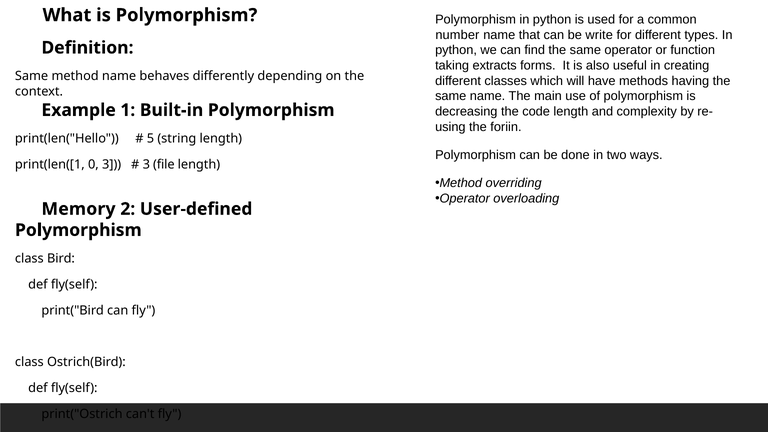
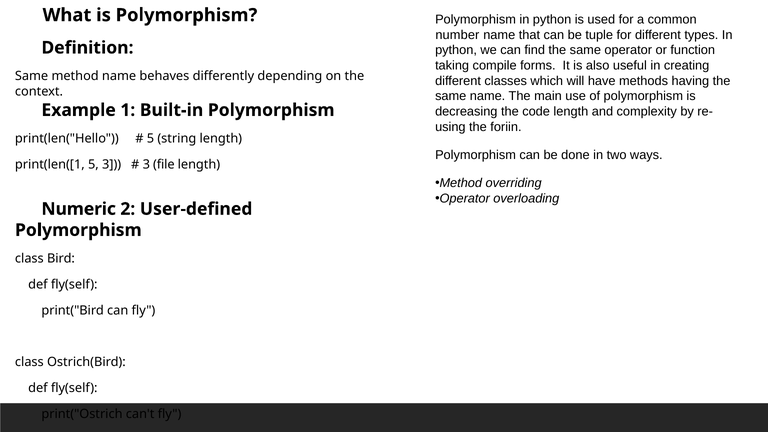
write: write -> tuple
extracts: extracts -> compile
print(len([1 0: 0 -> 5
Memory: Memory -> Numeric
